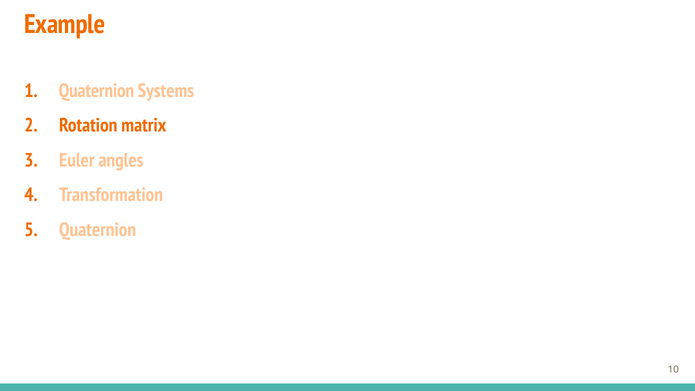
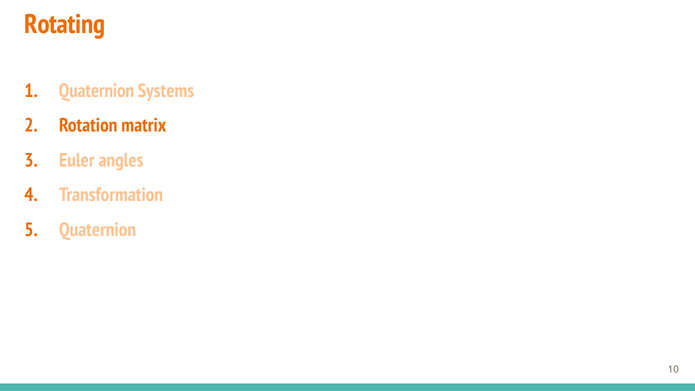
Example: Example -> Rotating
